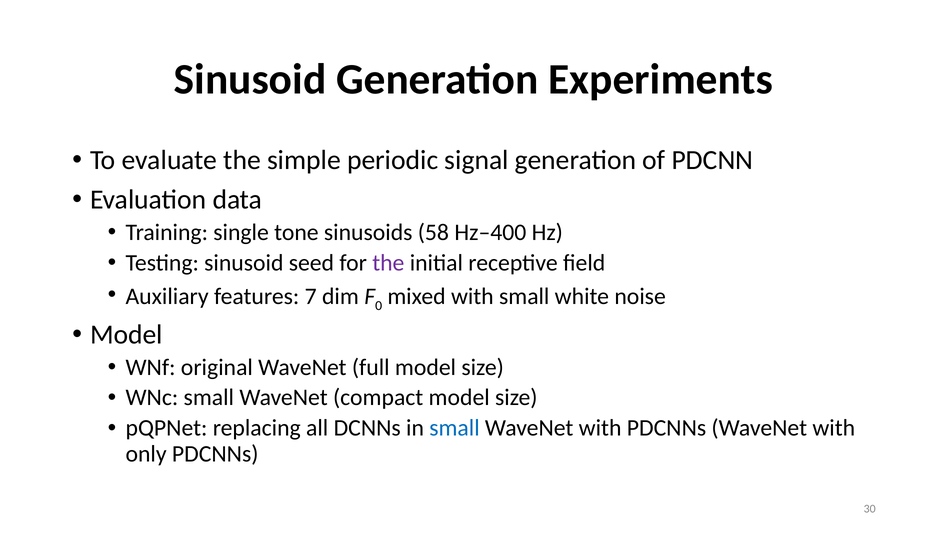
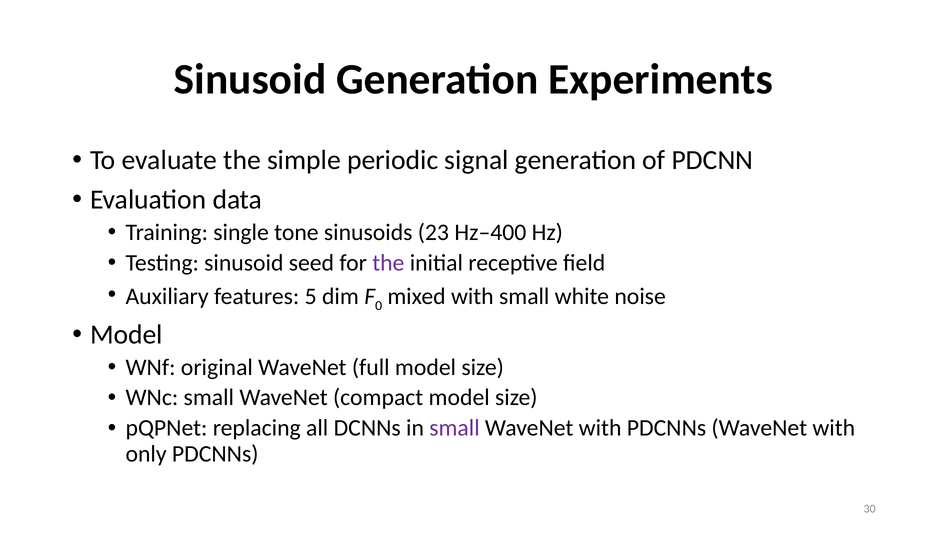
58: 58 -> 23
7: 7 -> 5
small at (454, 428) colour: blue -> purple
